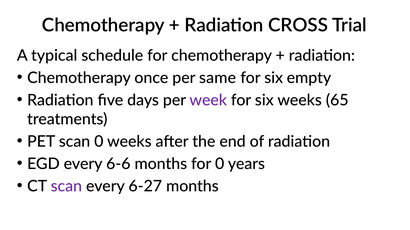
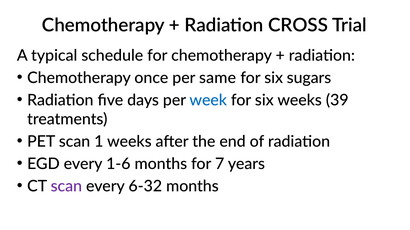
empty: empty -> sugars
week colour: purple -> blue
65: 65 -> 39
scan 0: 0 -> 1
6-6: 6-6 -> 1-6
for 0: 0 -> 7
6-27: 6-27 -> 6-32
